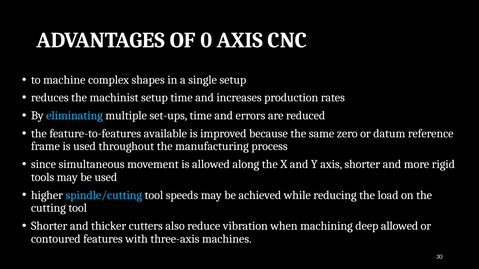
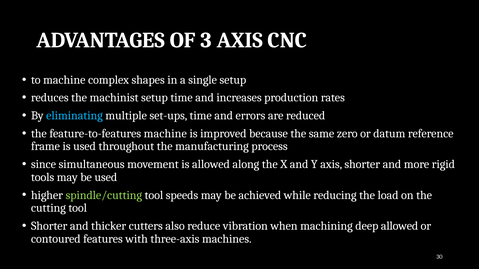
0: 0 -> 3
feature-to-features available: available -> machine
spindle/cutting colour: light blue -> light green
